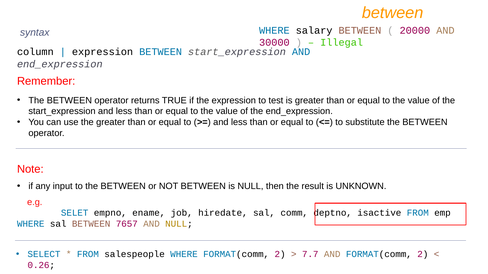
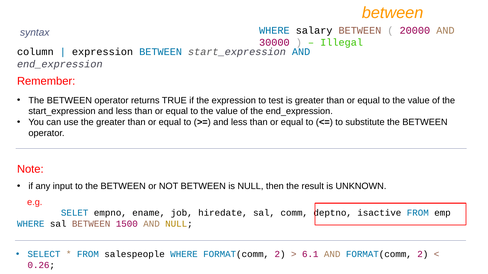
7657: 7657 -> 1500
7.7: 7.7 -> 6.1
